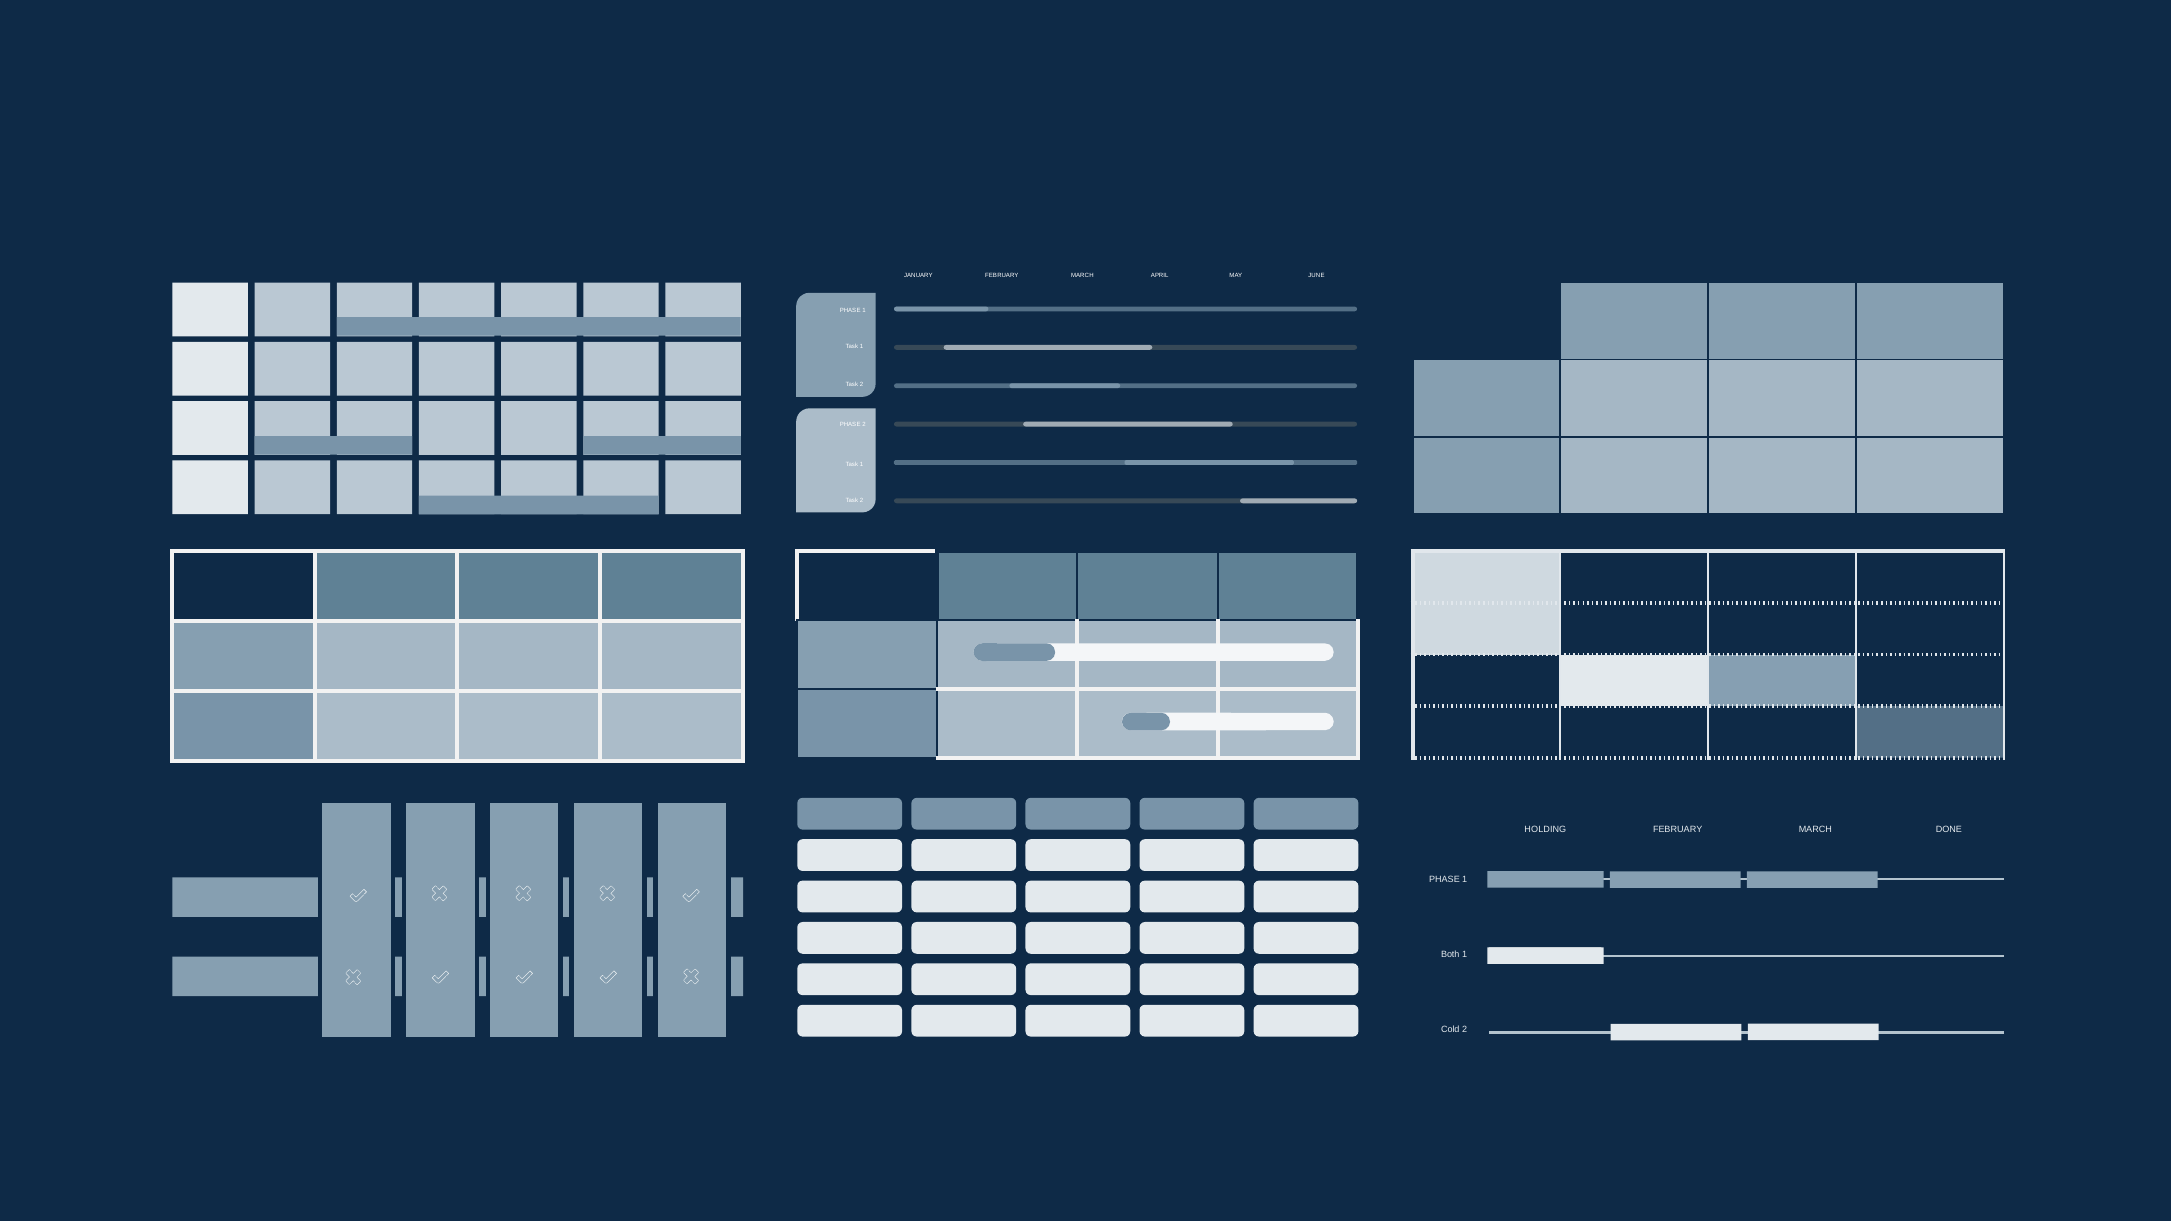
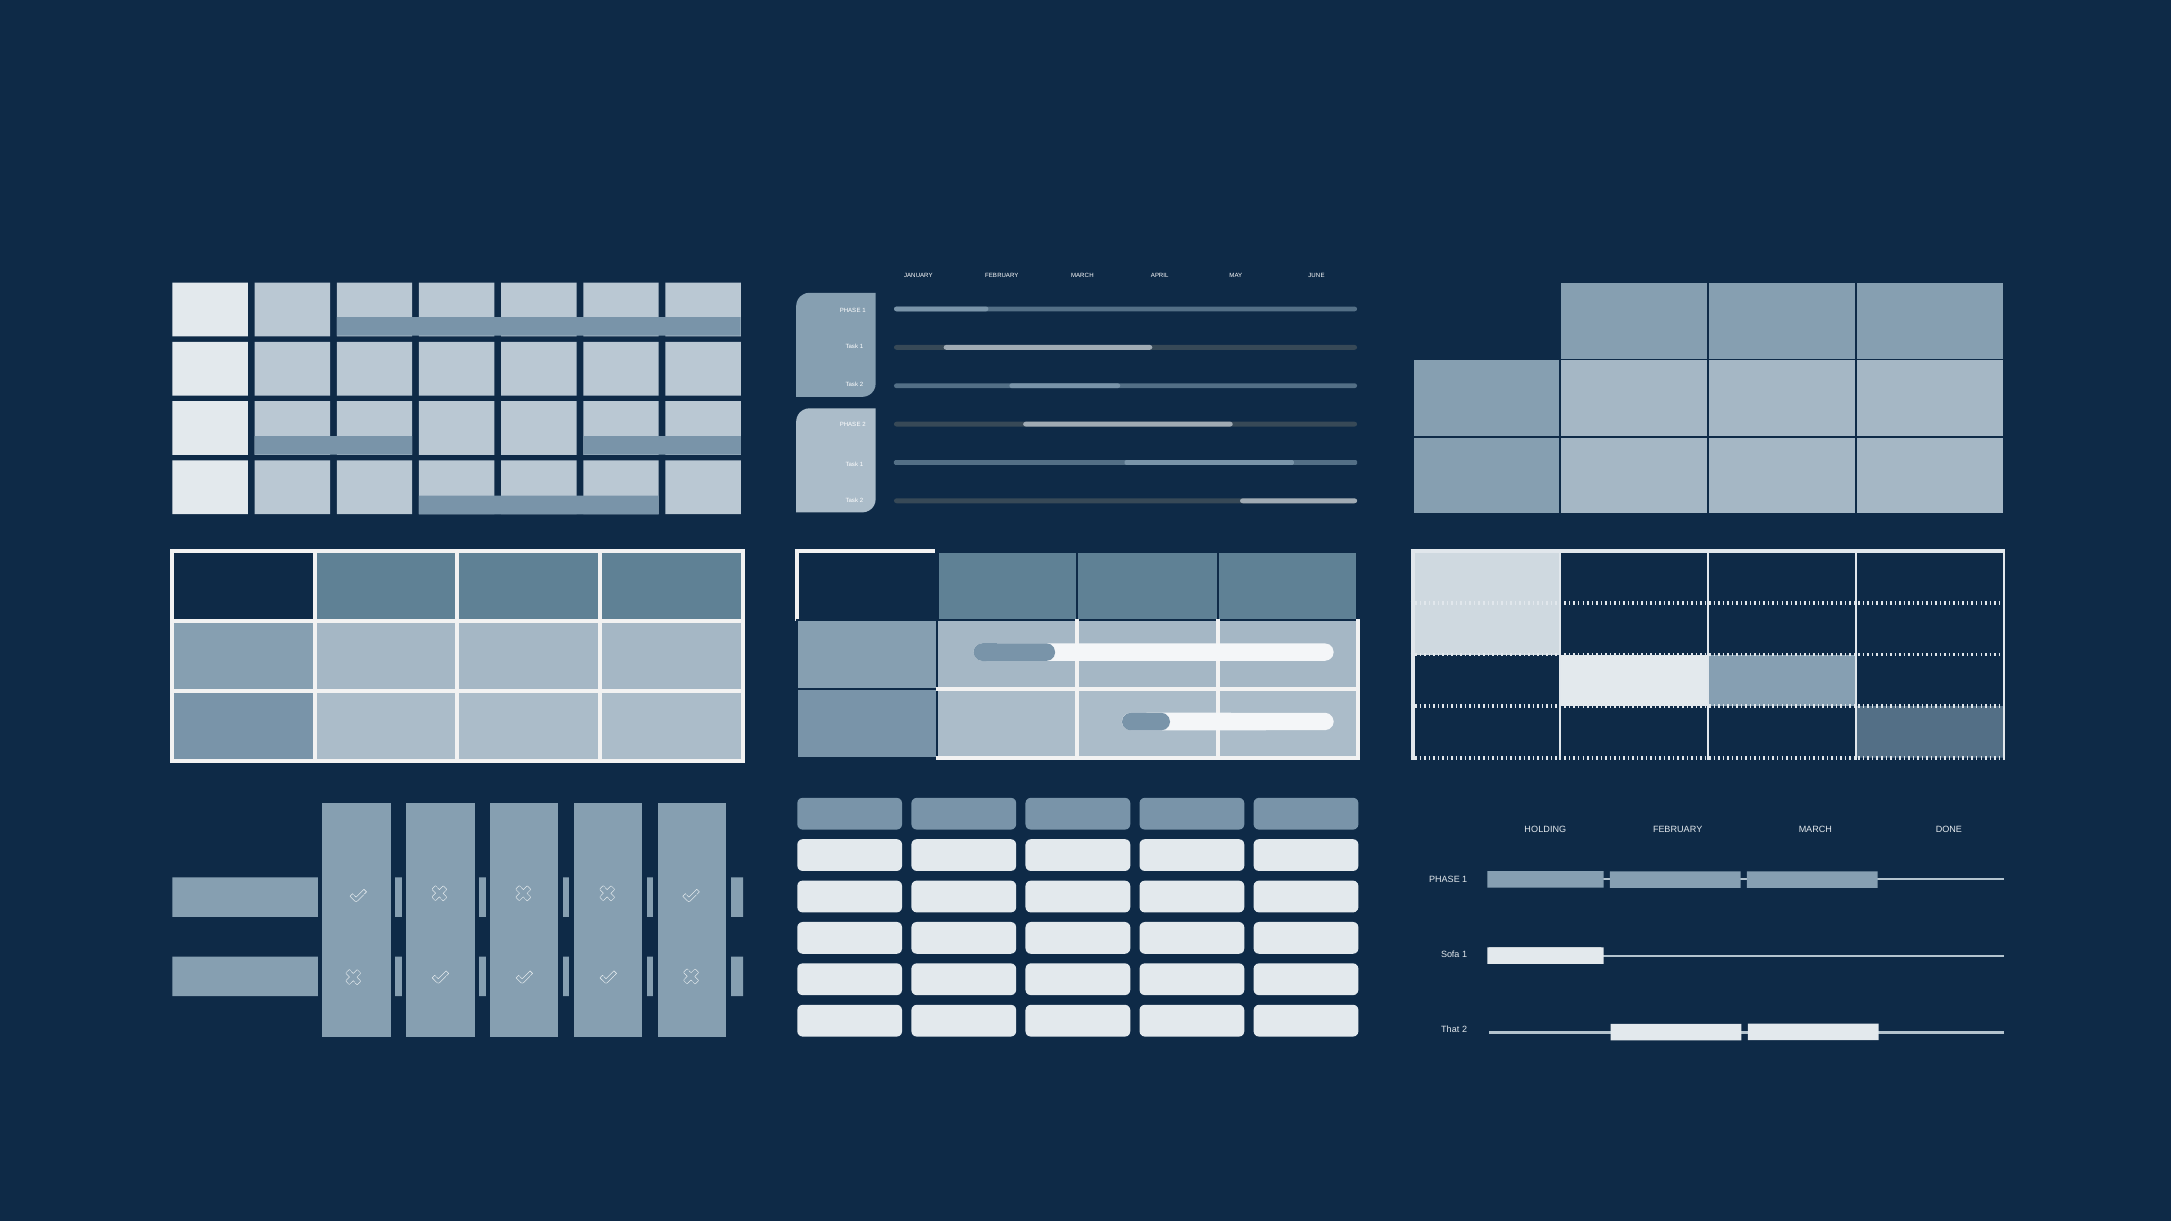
Both: Both -> Sofa
Cold: Cold -> That
